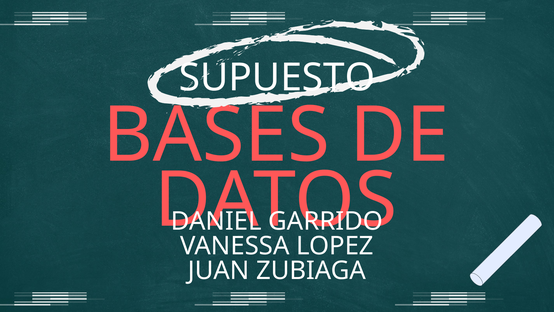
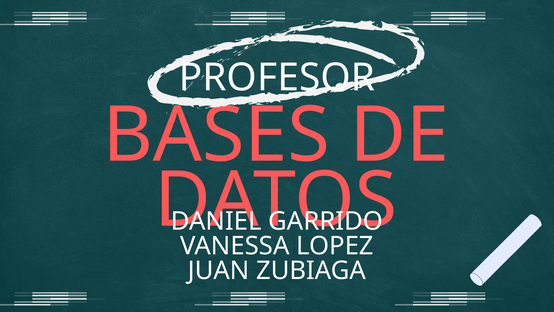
SUPUESTO: SUPUESTO -> PROFESOR
